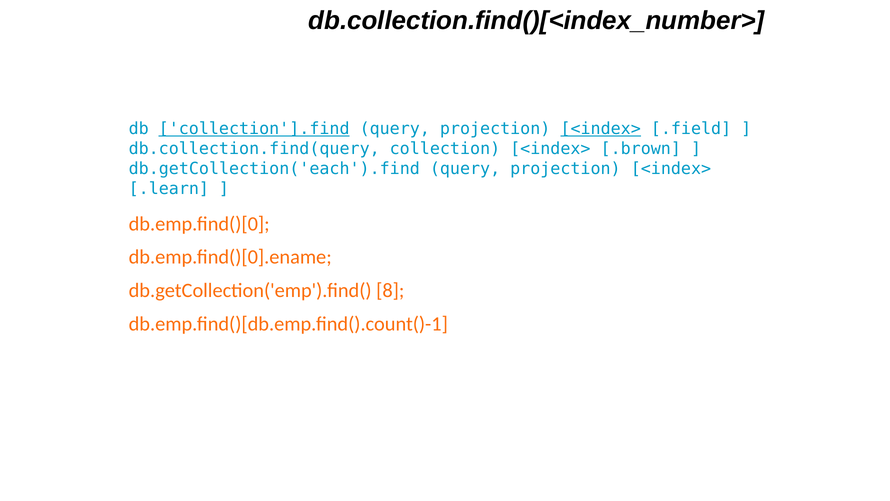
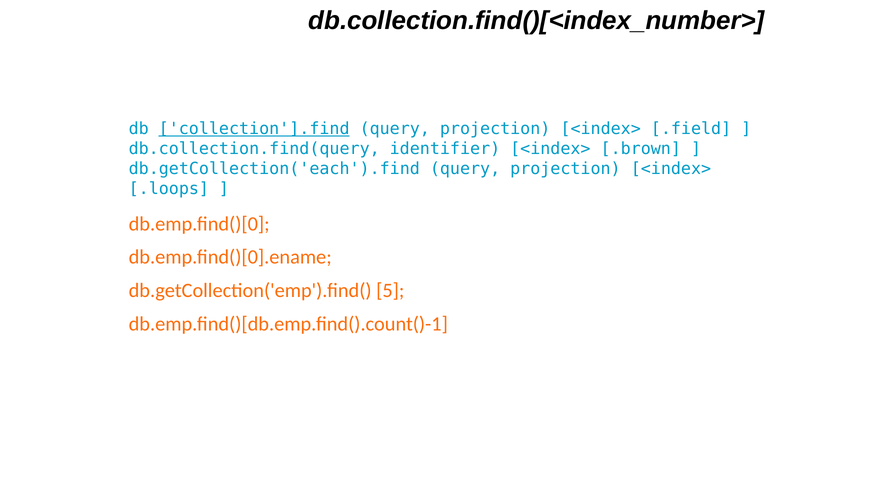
<index> at (601, 129) underline: present -> none
collection: collection -> identifier
.learn: .learn -> .loops
8: 8 -> 5
